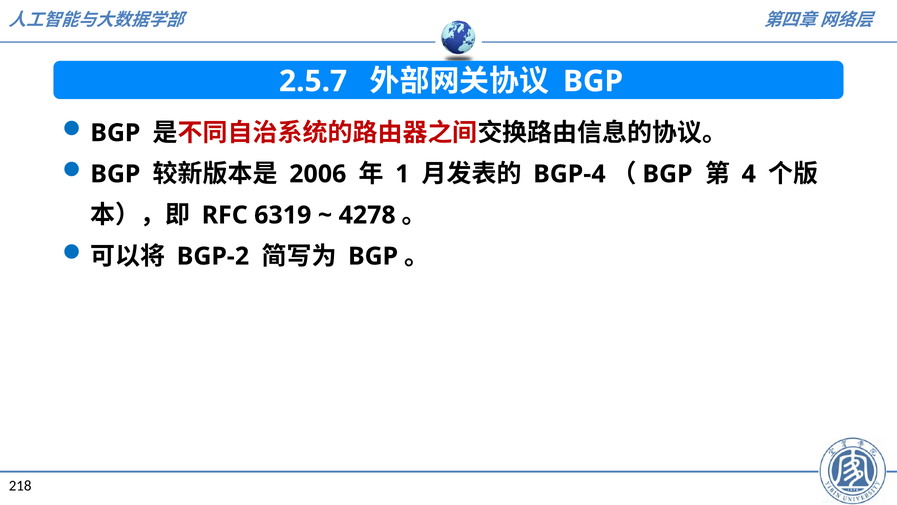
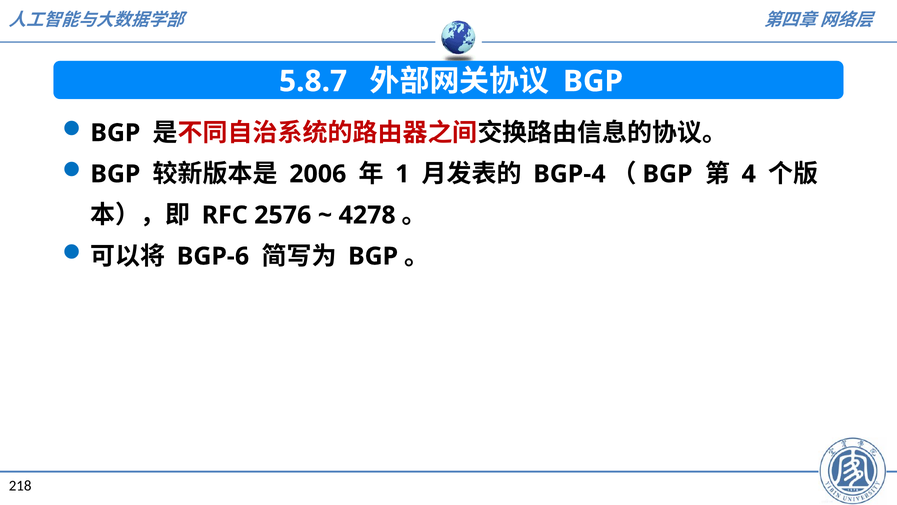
2.5.7: 2.5.7 -> 5.8.7
6319: 6319 -> 2576
BGP-2: BGP-2 -> BGP-6
